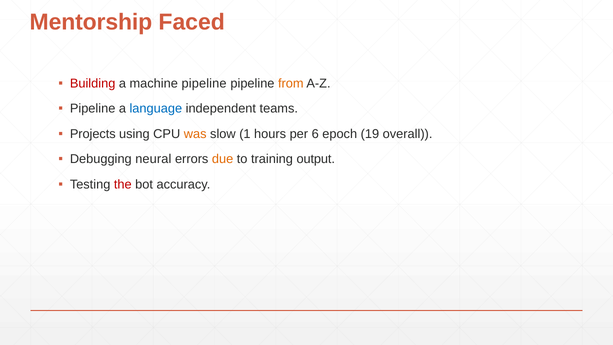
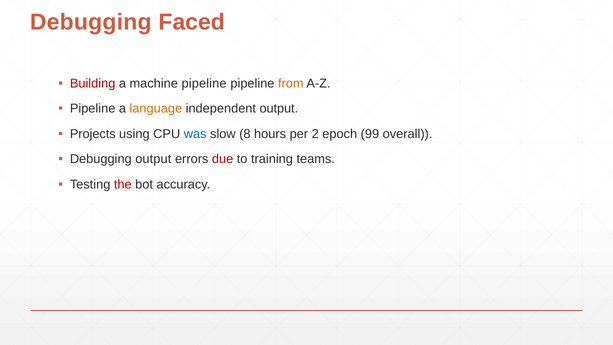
Mentorship at (91, 22): Mentorship -> Debugging
language colour: blue -> orange
independent teams: teams -> output
was colour: orange -> blue
1: 1 -> 8
6: 6 -> 2
19: 19 -> 99
Debugging neural: neural -> output
due colour: orange -> red
output: output -> teams
